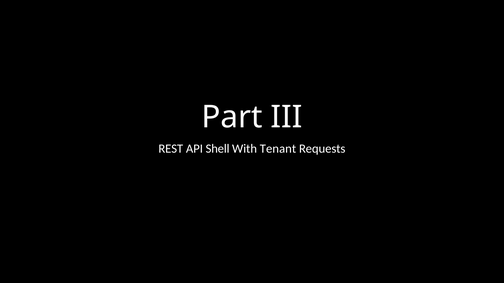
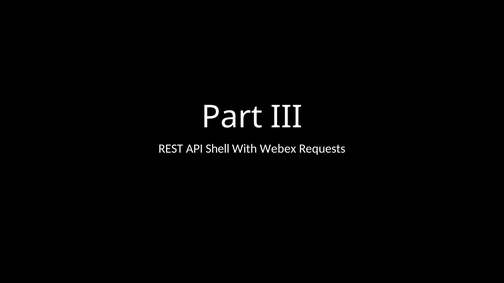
Tenant: Tenant -> Webex
